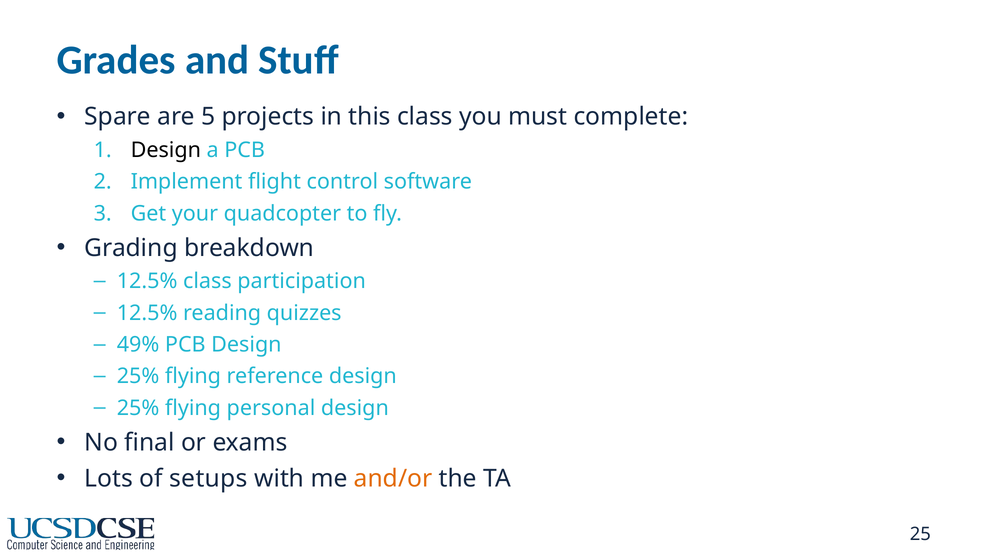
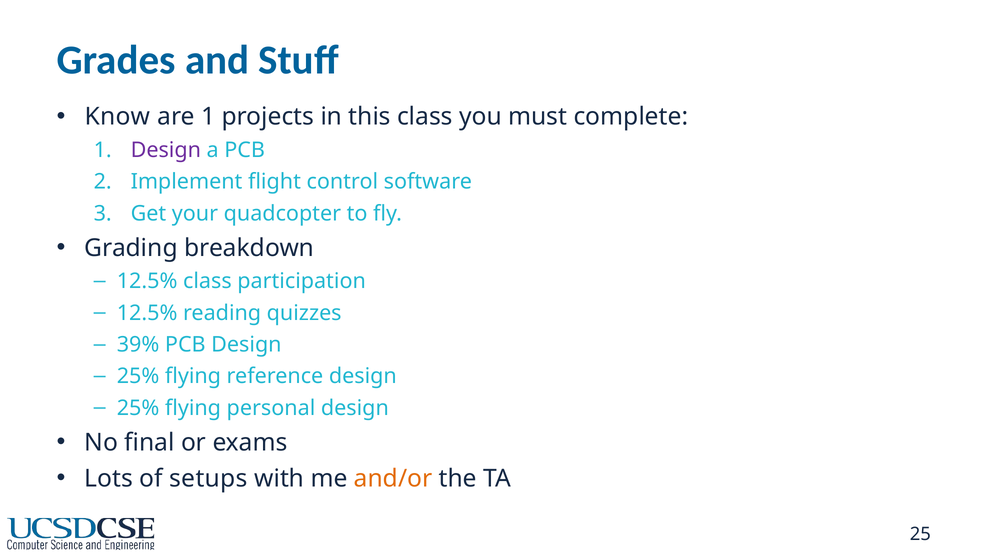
Spare: Spare -> Know
are 5: 5 -> 1
Design at (166, 150) colour: black -> purple
49%: 49% -> 39%
